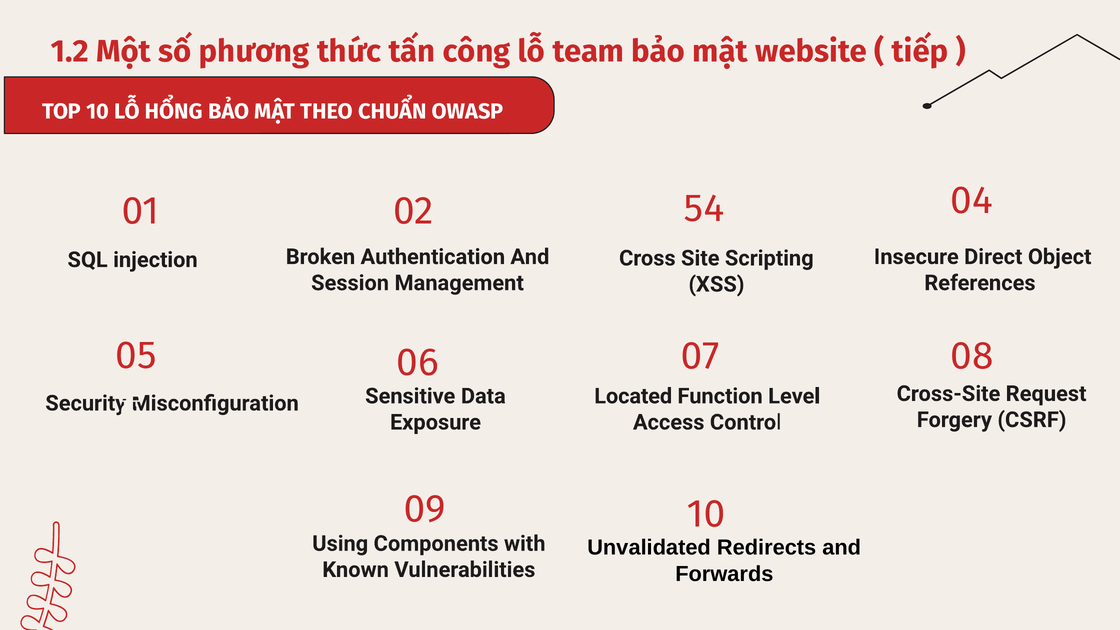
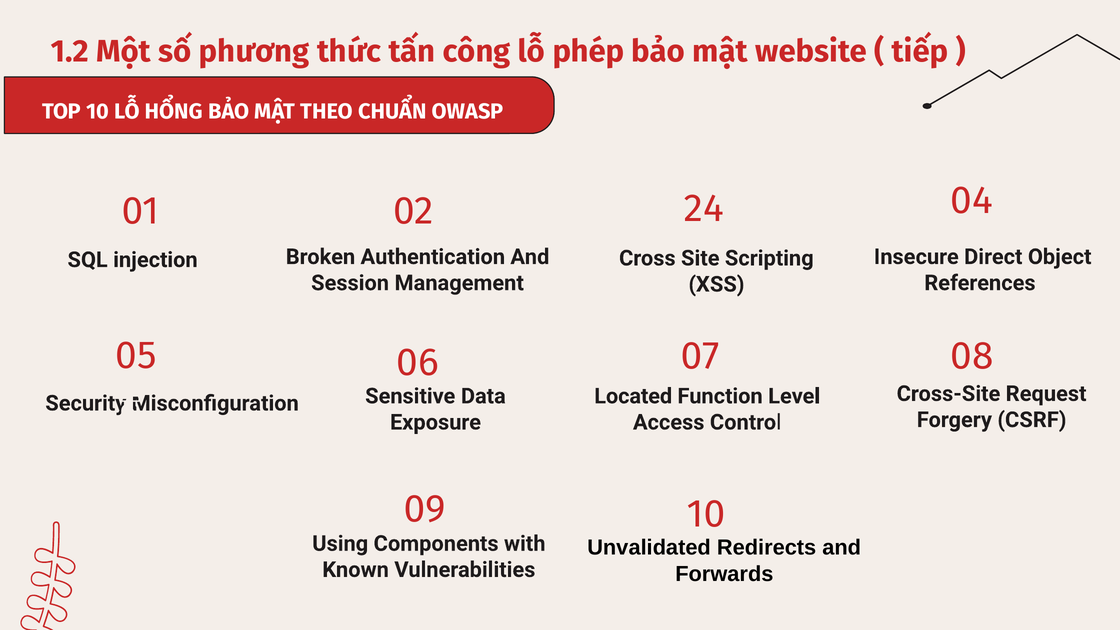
team: team -> phép
54: 54 -> 24
